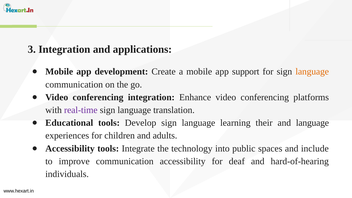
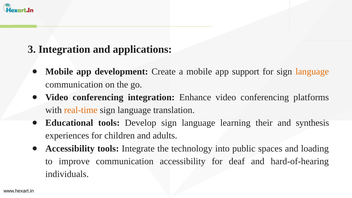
real-time colour: purple -> orange
and language: language -> synthesis
include: include -> loading
